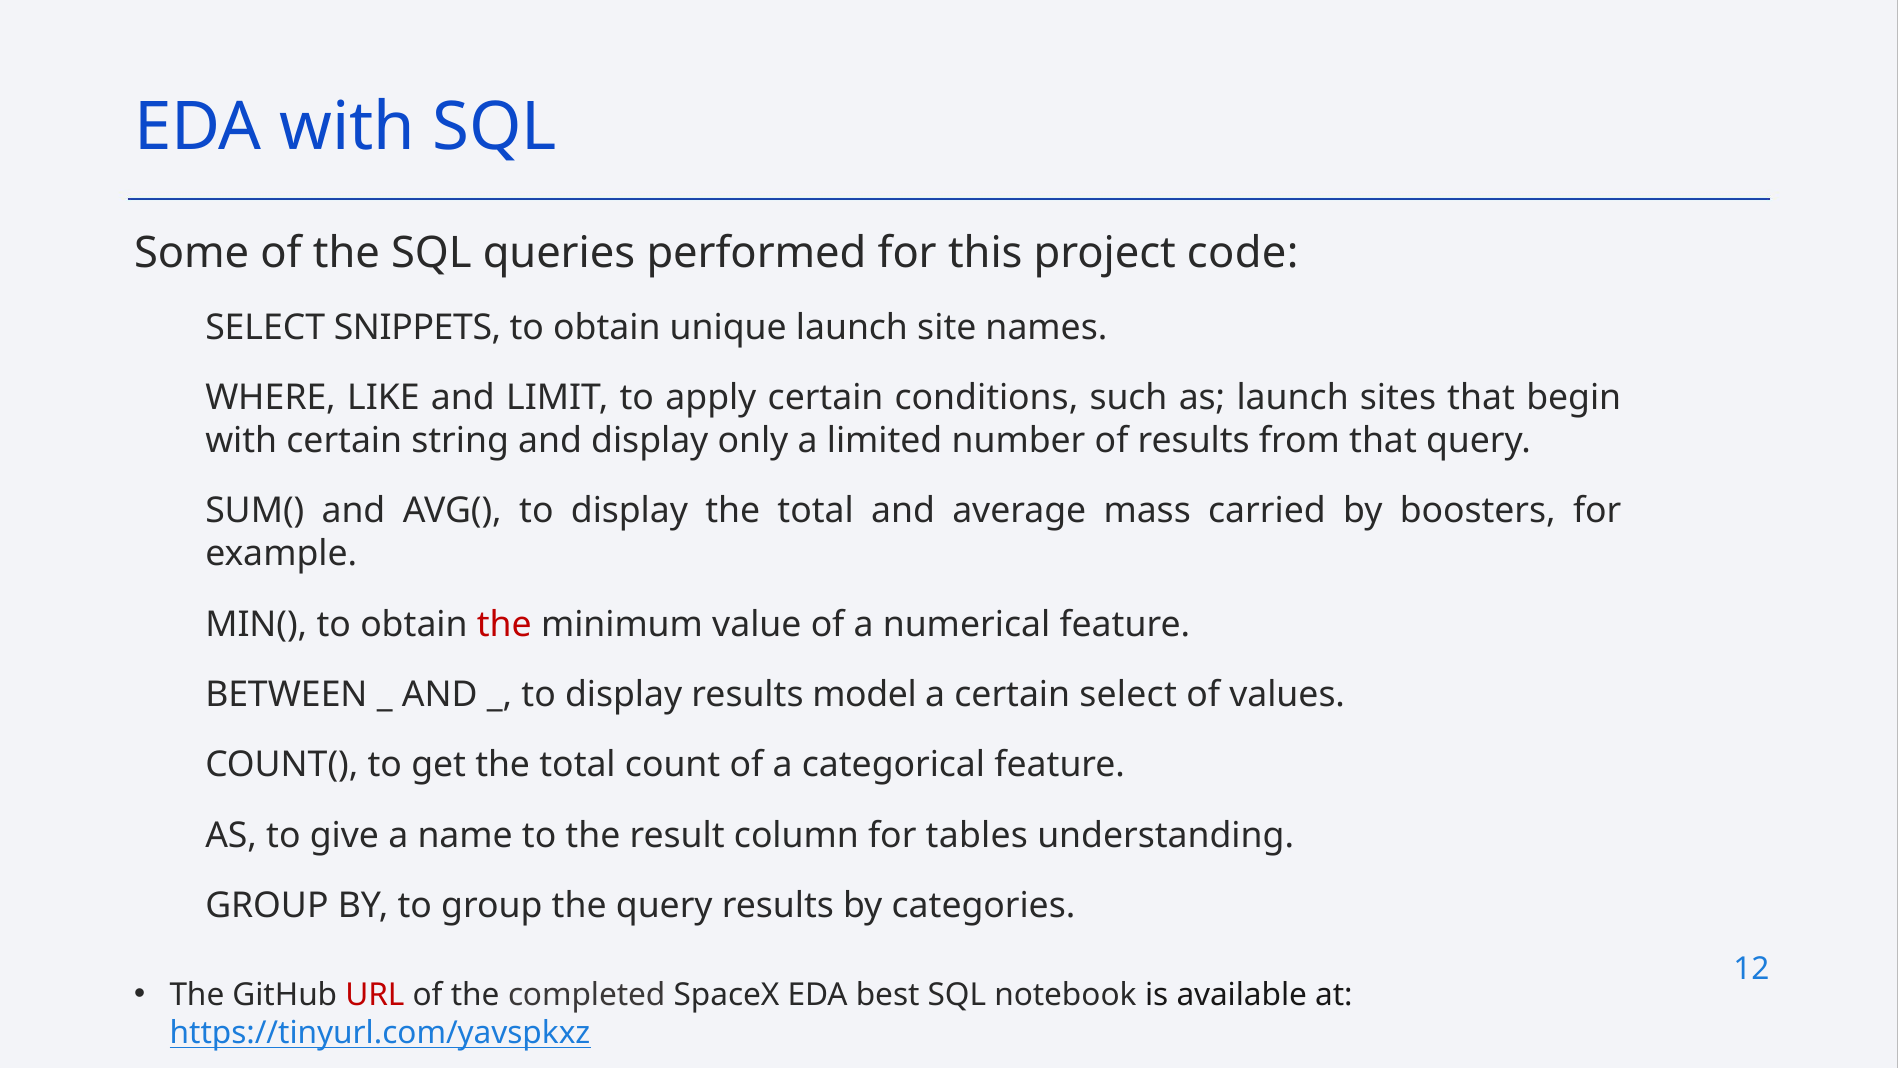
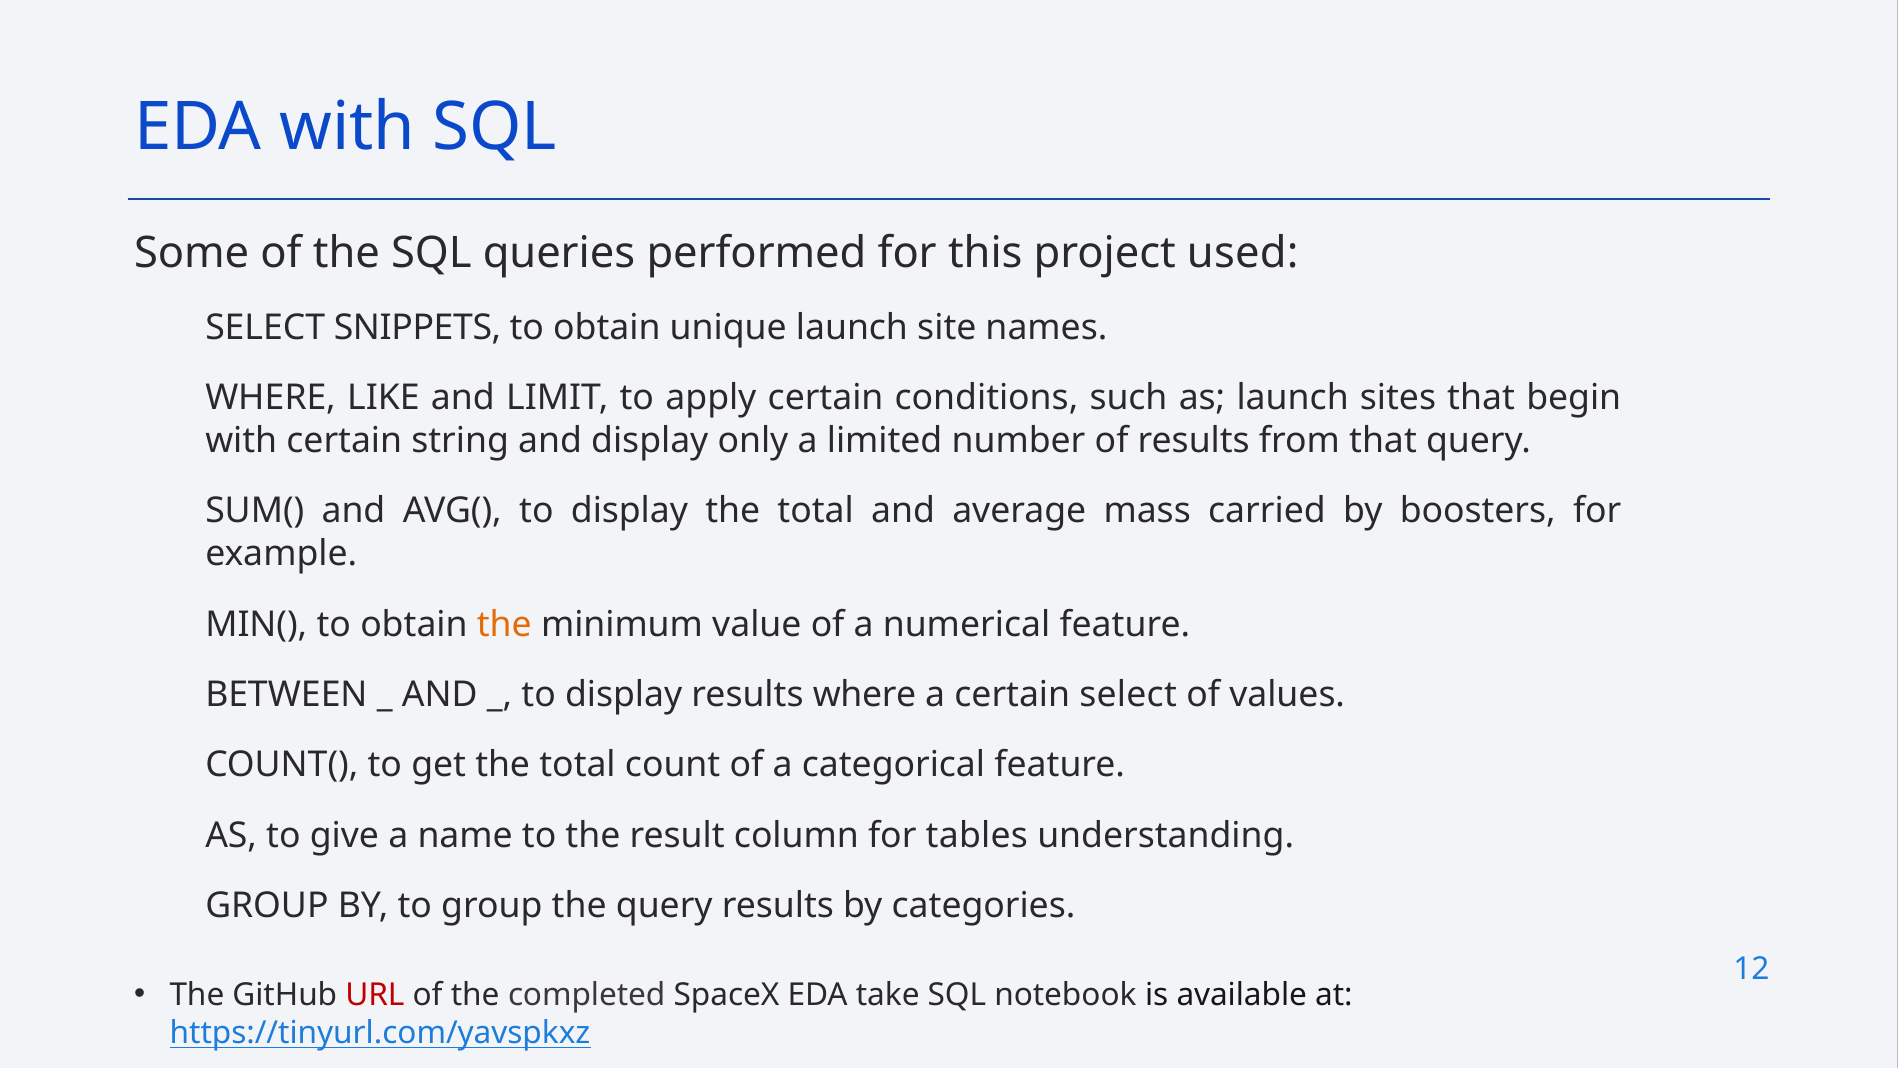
code: code -> used
the at (504, 624) colour: red -> orange
results model: model -> where
best: best -> take
